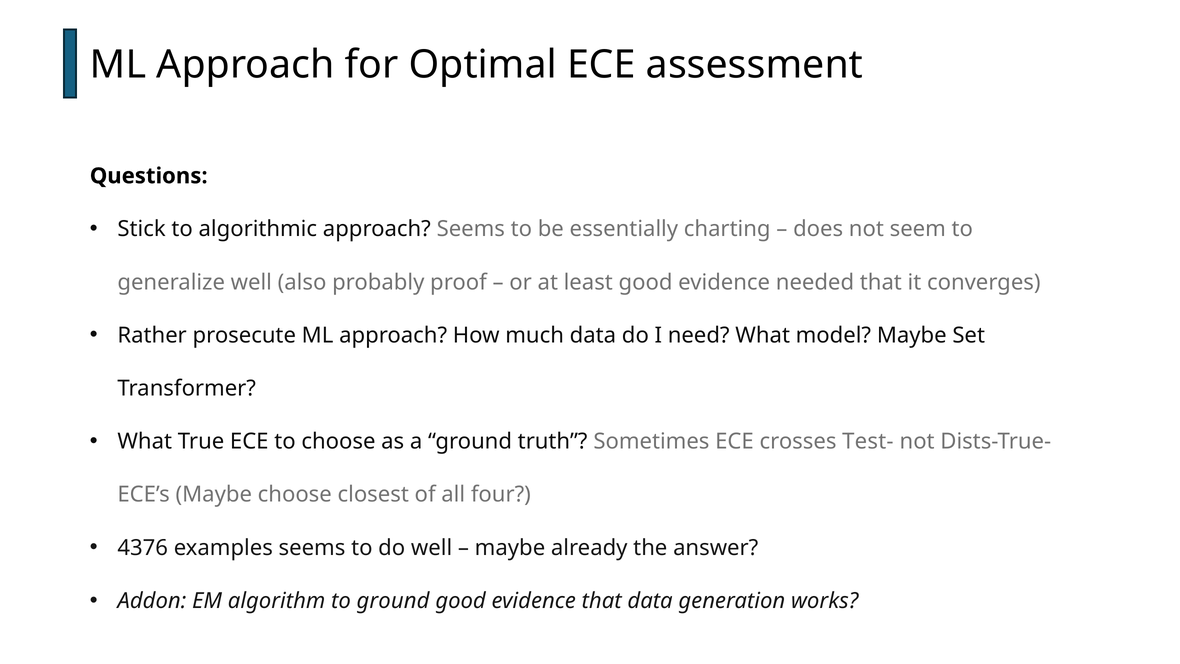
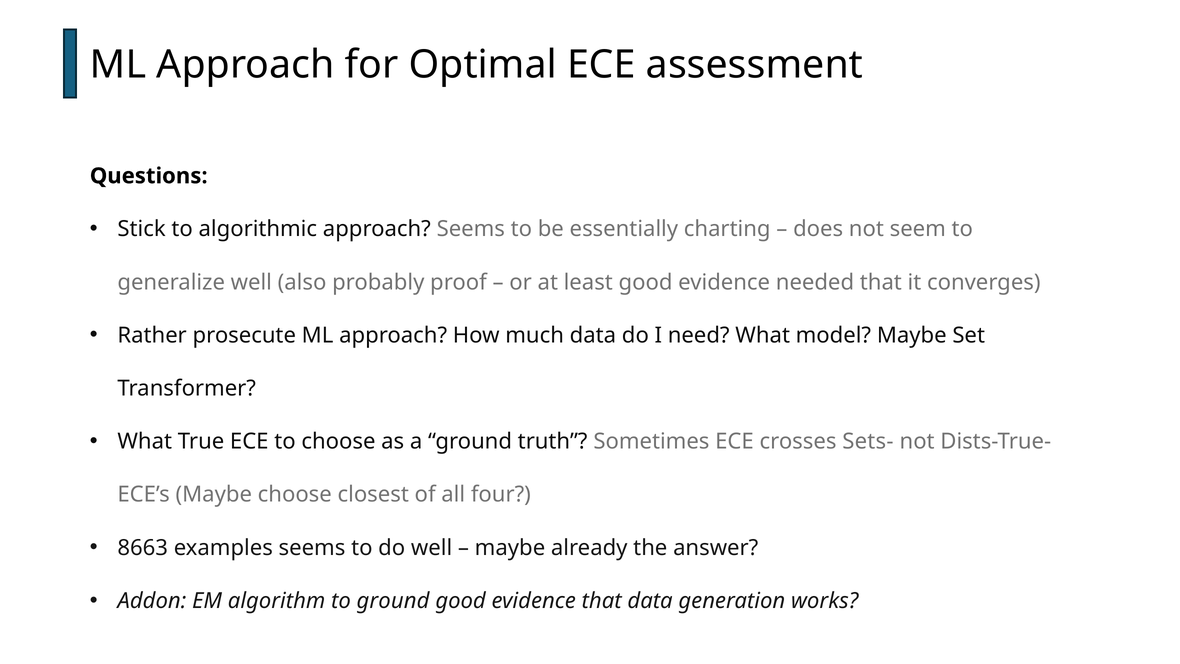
Test-: Test- -> Sets-
4376: 4376 -> 8663
